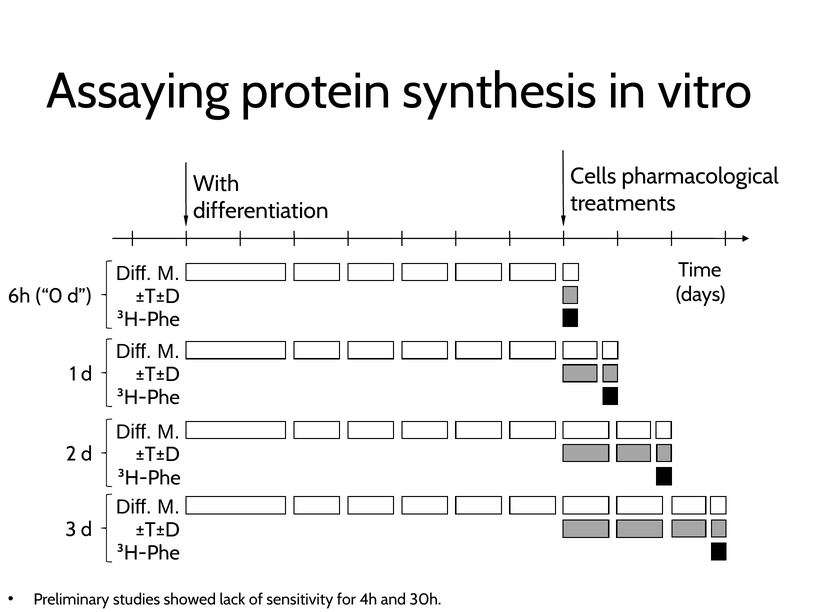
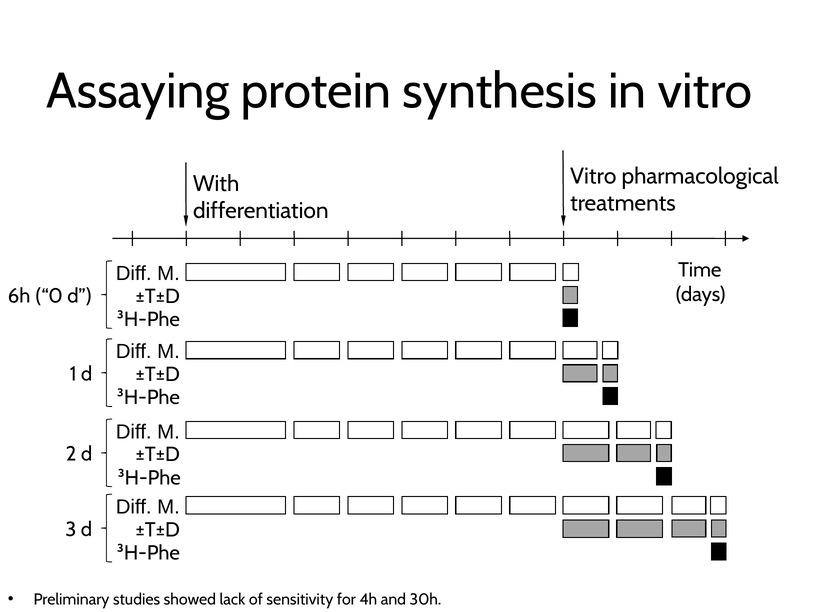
Cells at (593, 176): Cells -> Vitro
